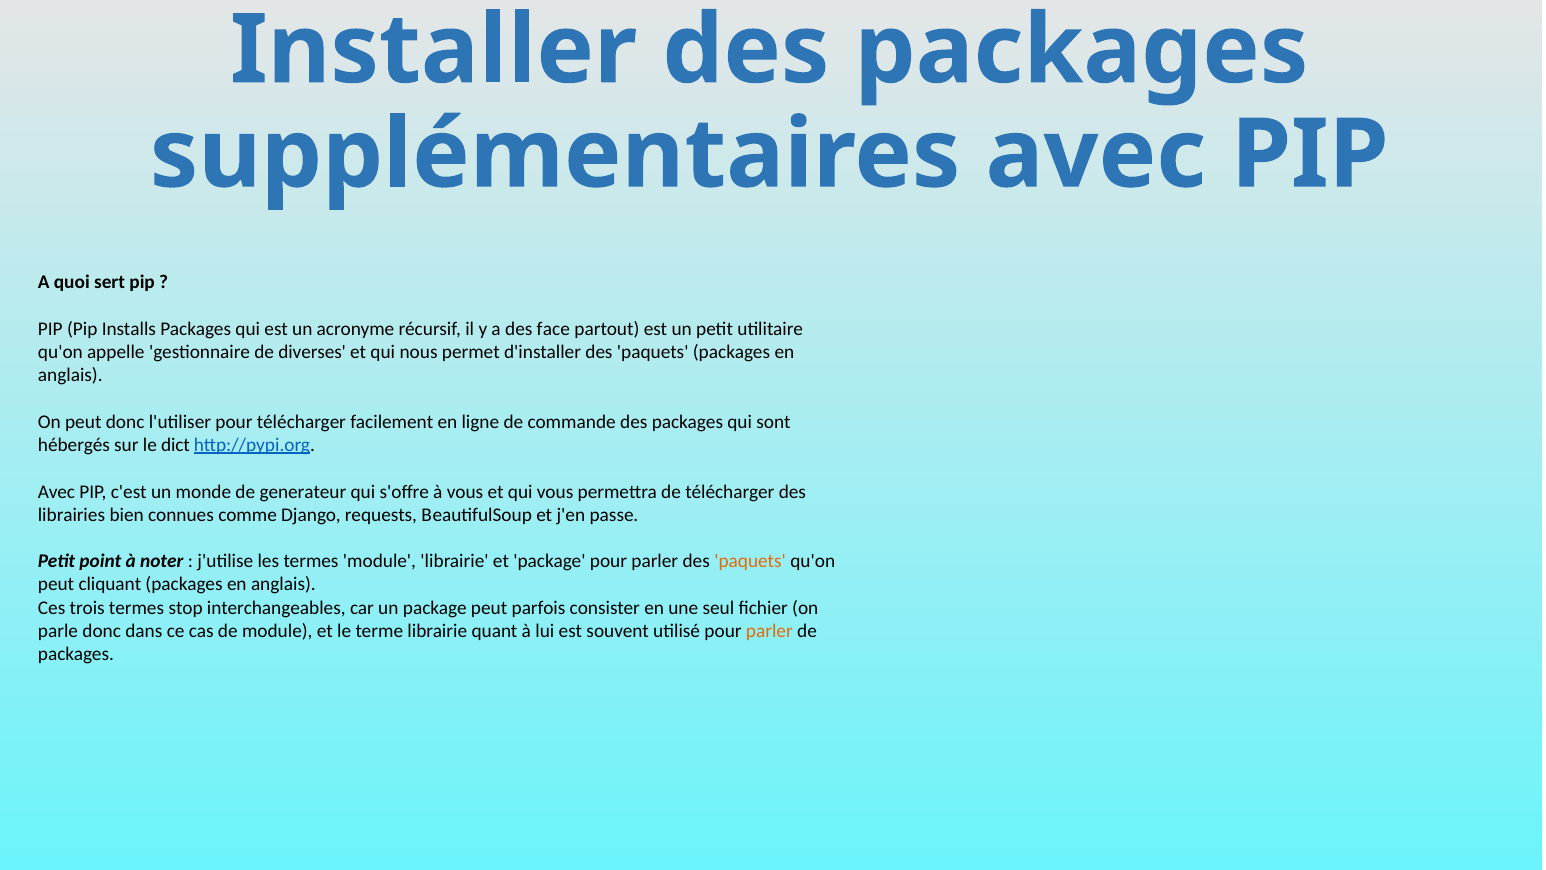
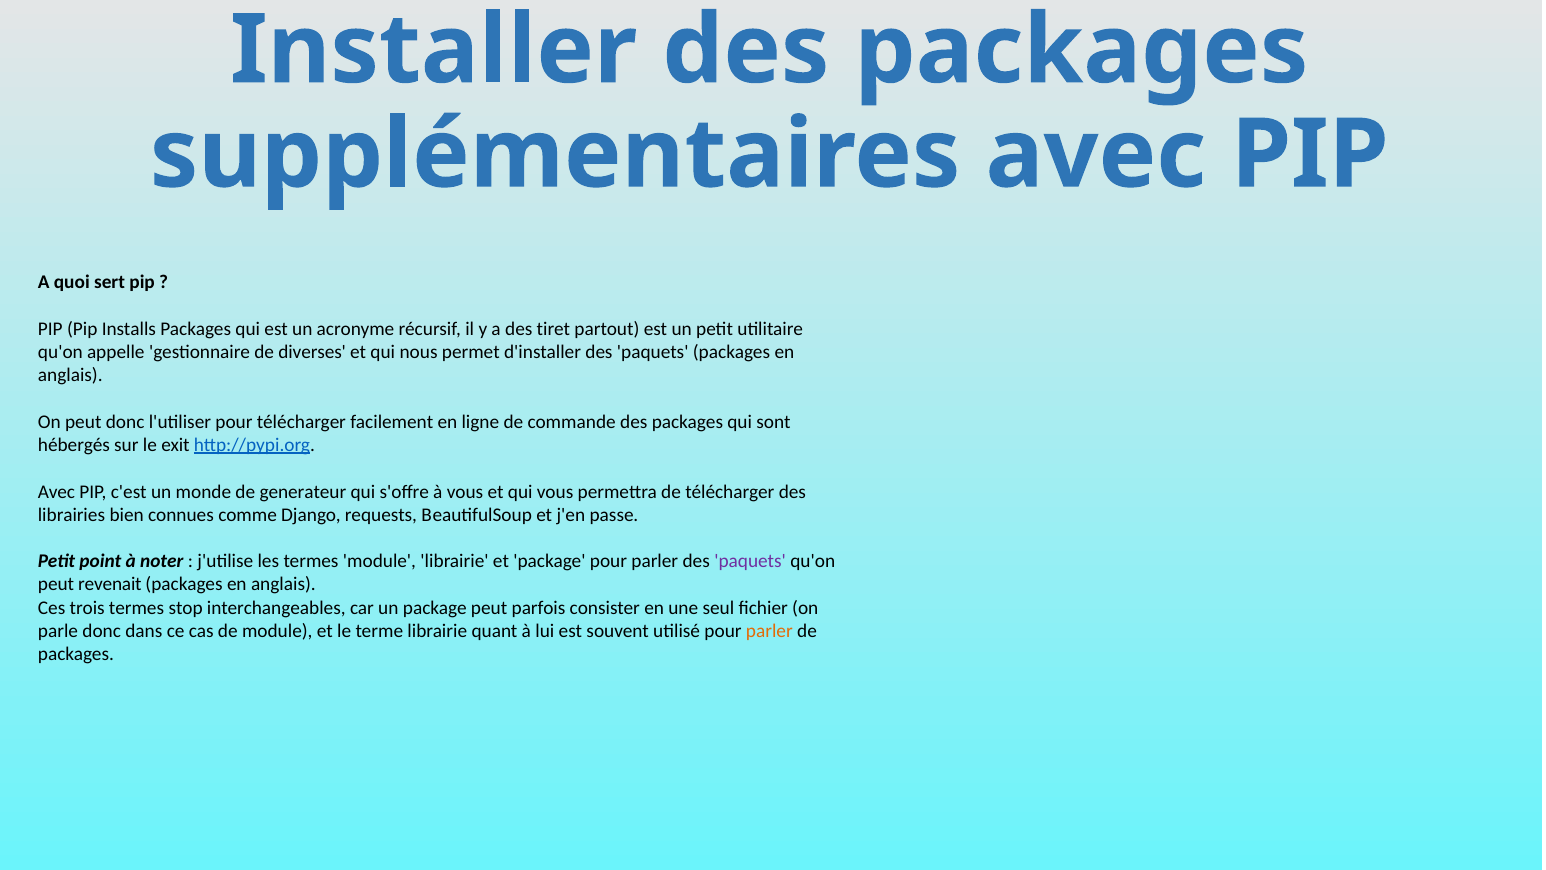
face: face -> tiret
dict: dict -> exit
paquets at (750, 561) colour: orange -> purple
cliquant: cliquant -> revenait
